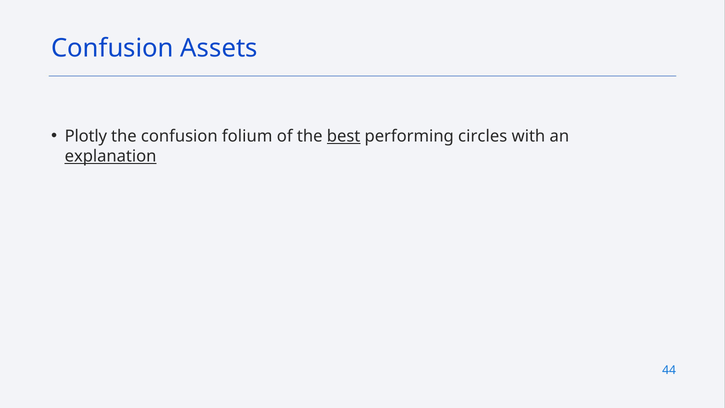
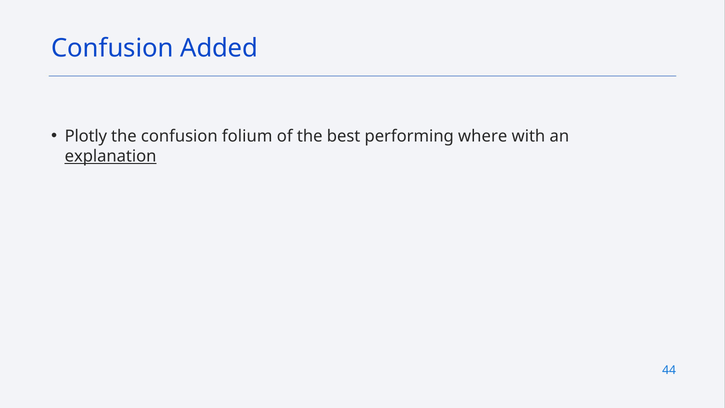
Assets: Assets -> Added
best underline: present -> none
circles: circles -> where
